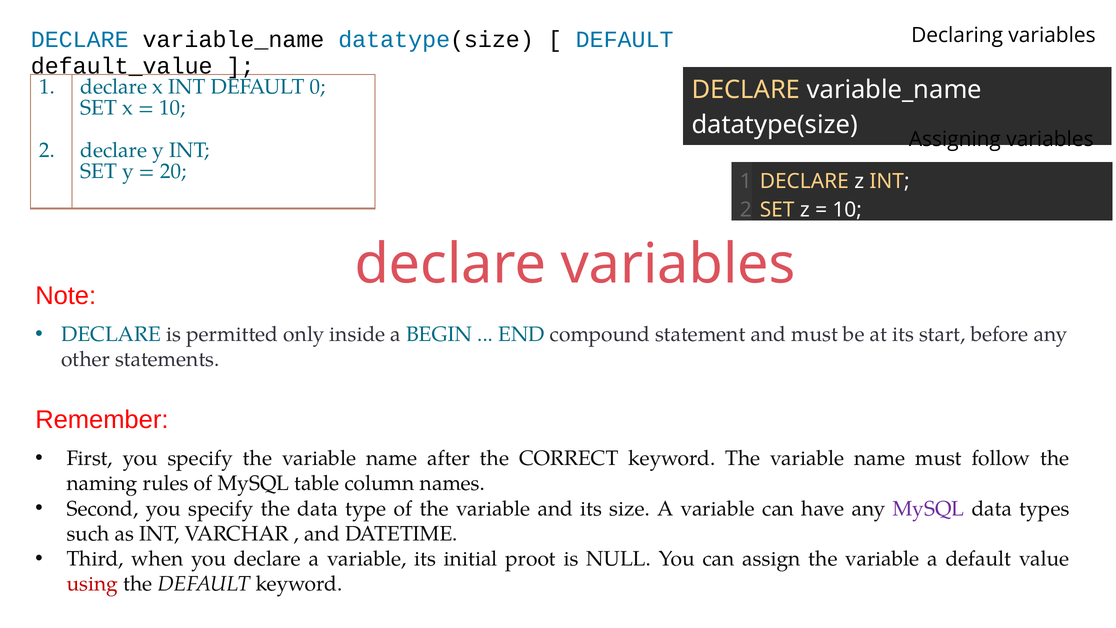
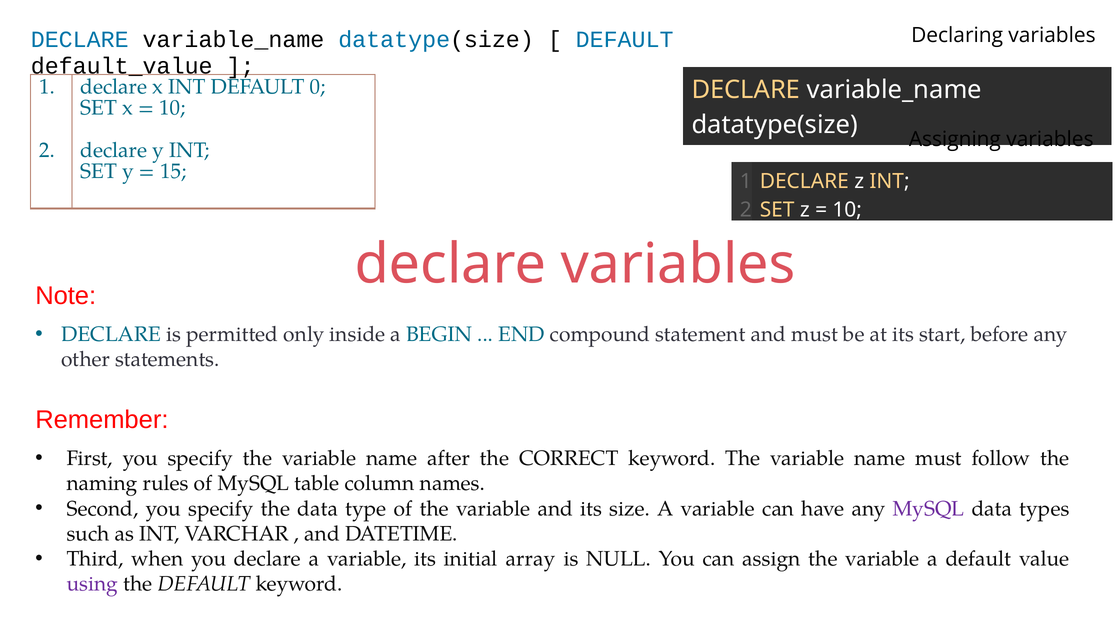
20: 20 -> 15
proot: proot -> array
using colour: red -> purple
